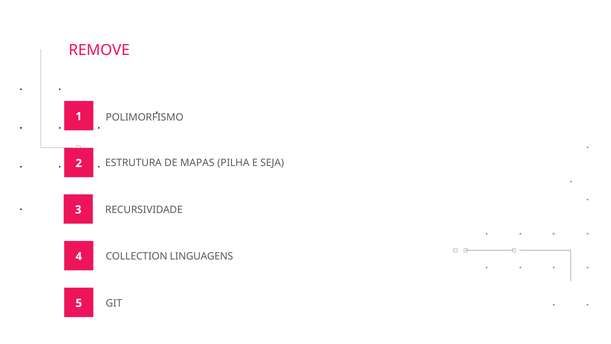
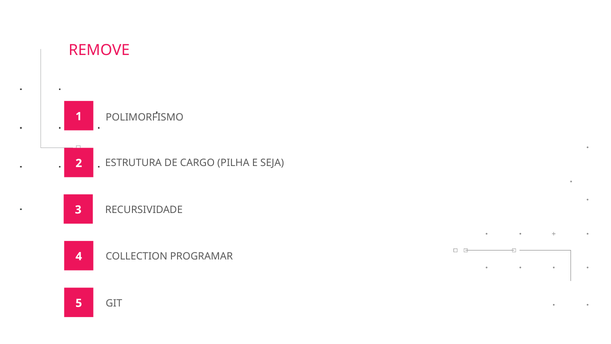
MAPAS: MAPAS -> CARGO
LINGUAGENS: LINGUAGENS -> PROGRAMAR
